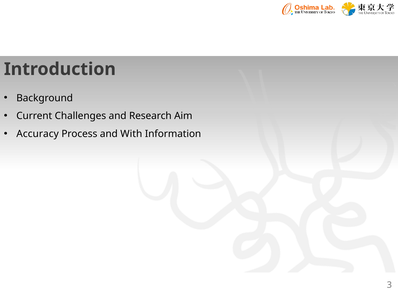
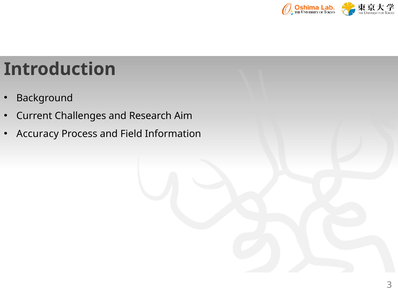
With: With -> Field
